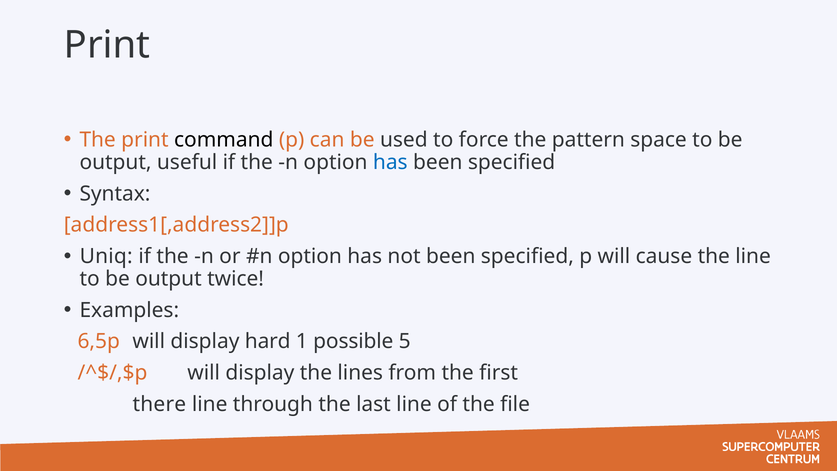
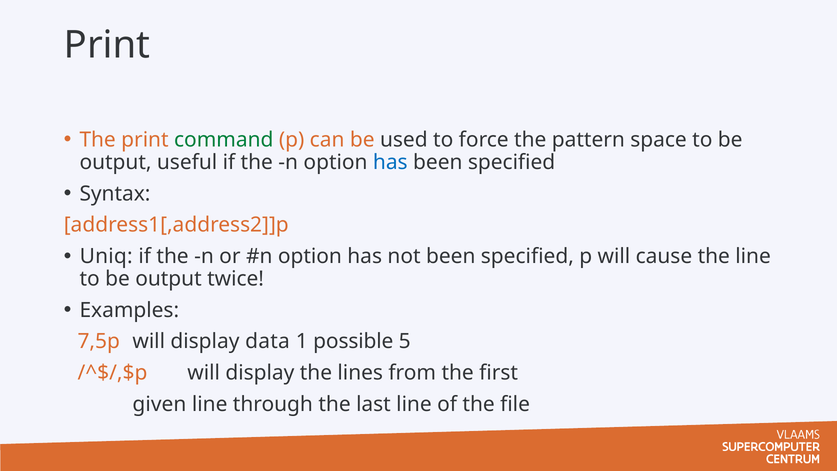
command colour: black -> green
6,5p: 6,5p -> 7,5p
hard: hard -> data
there: there -> given
